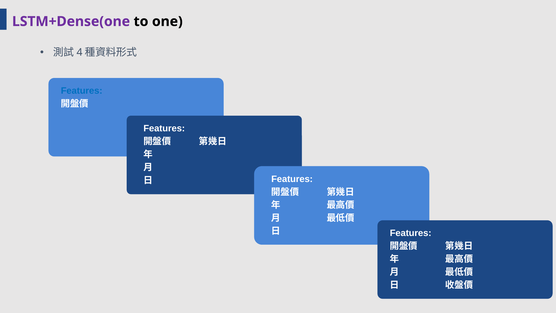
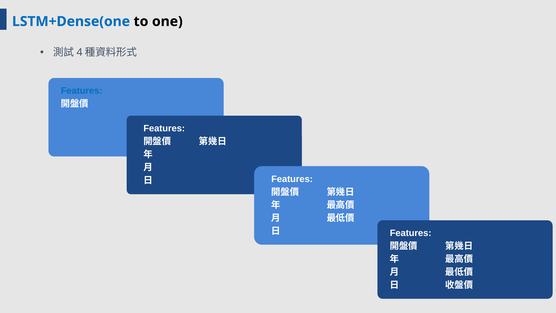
LSTM+Dense(one colour: purple -> blue
